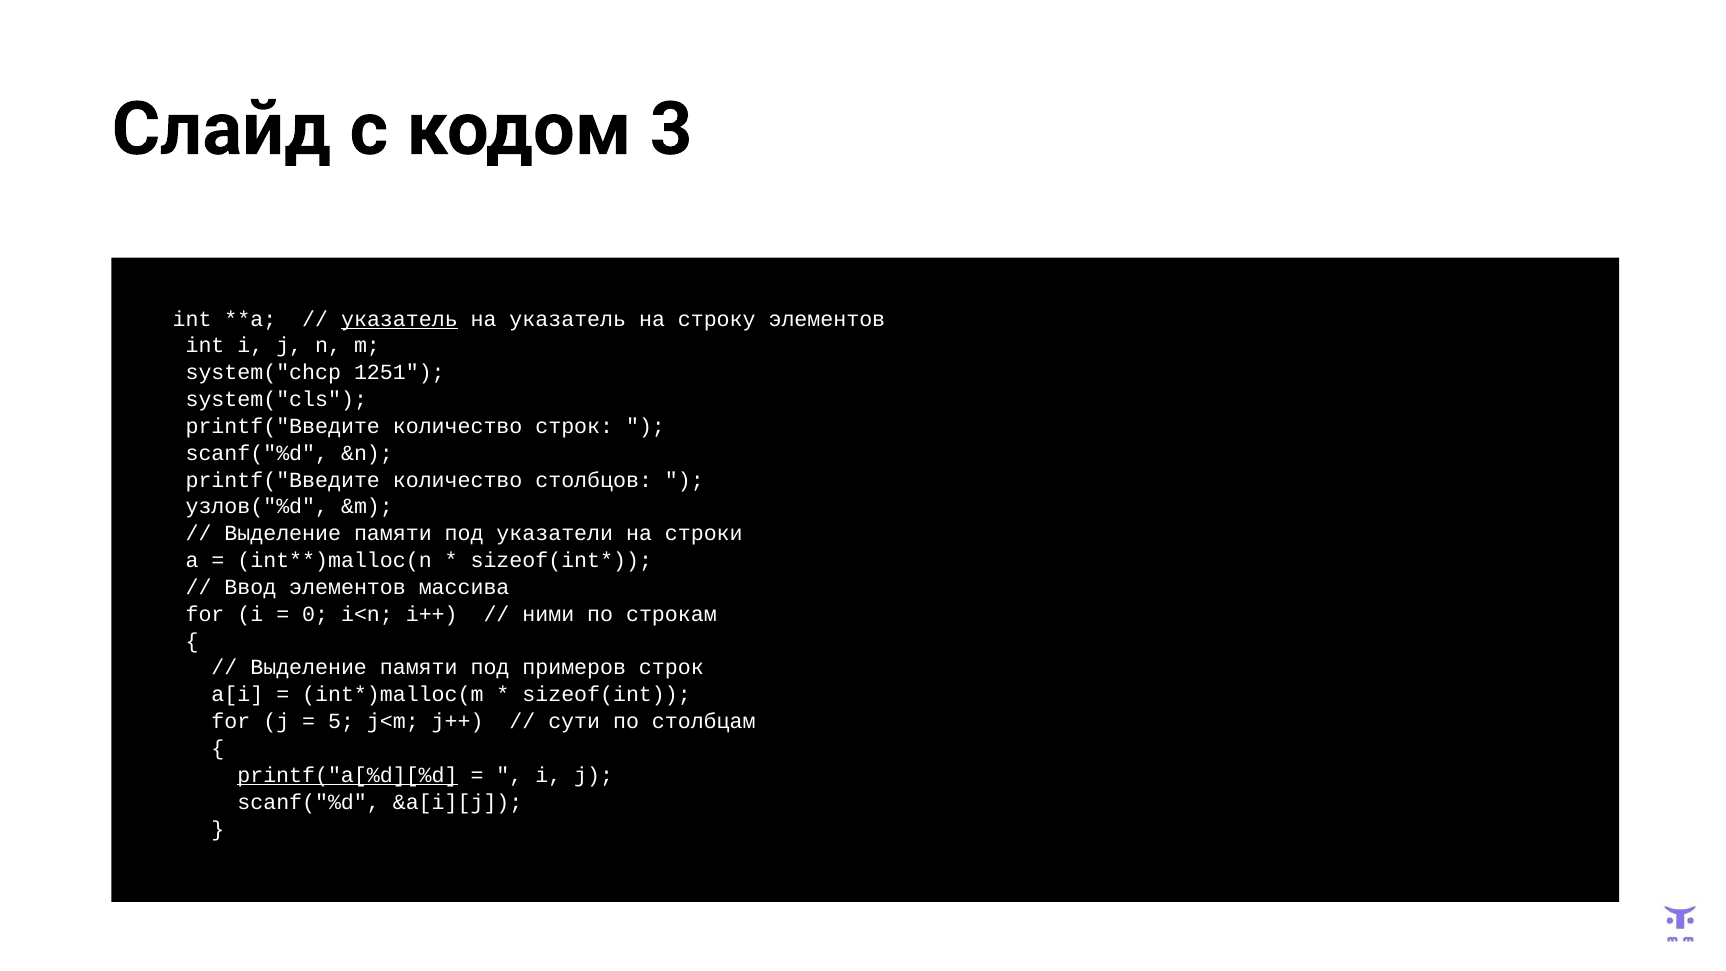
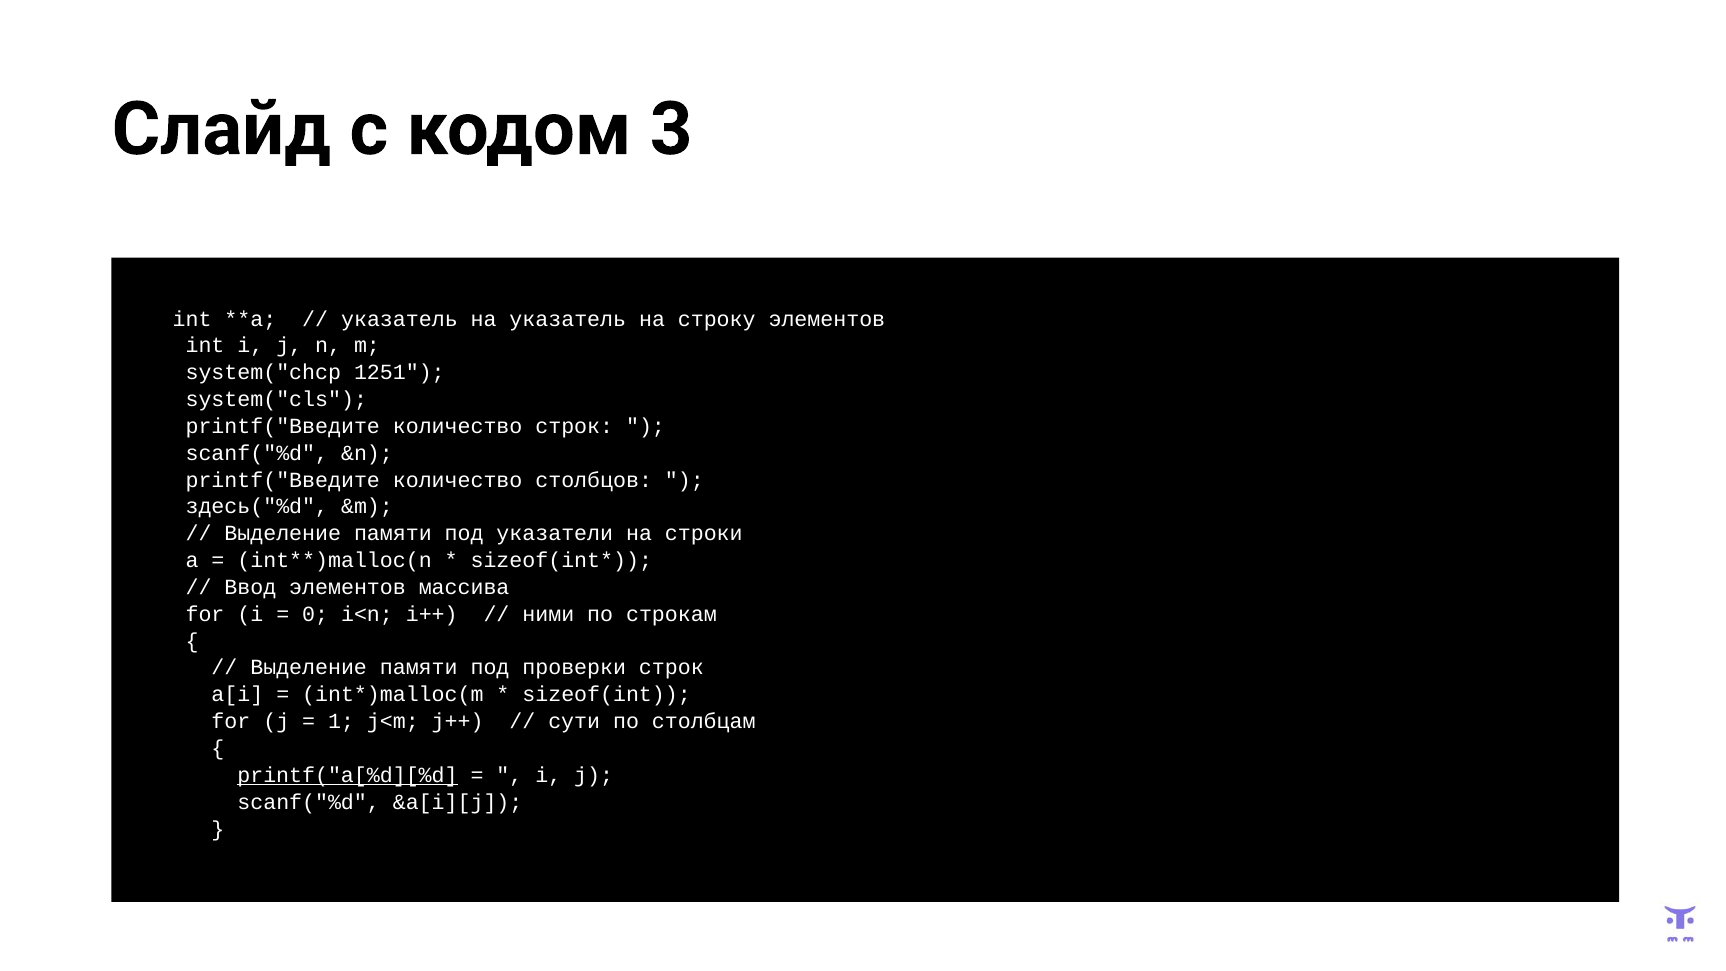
указатель at (399, 319) underline: present -> none
узлов("%d: узлов("%d -> здесь("%d
примеров: примеров -> проверки
5: 5 -> 1
